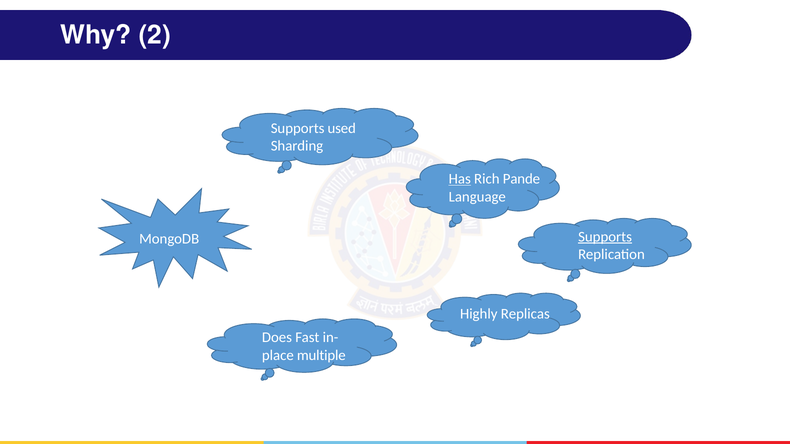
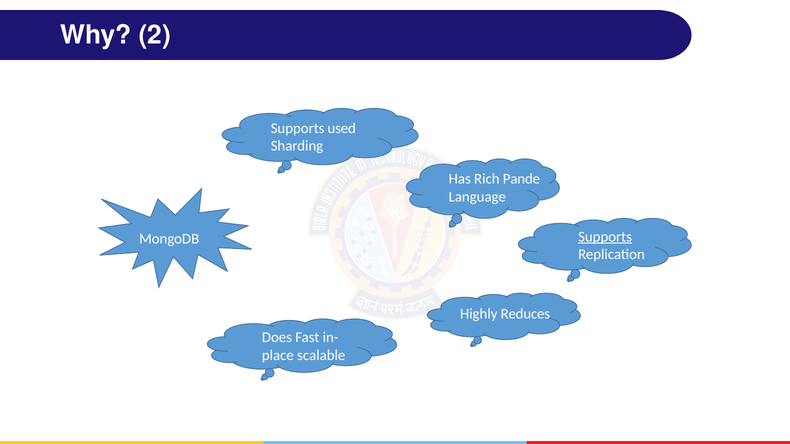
Has underline: present -> none
Replicas: Replicas -> Reduces
multiple: multiple -> scalable
